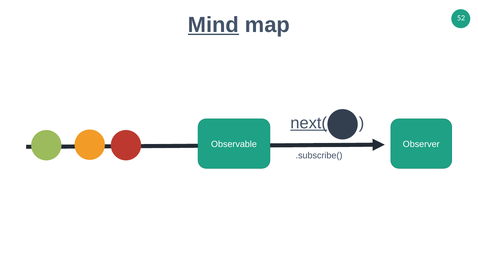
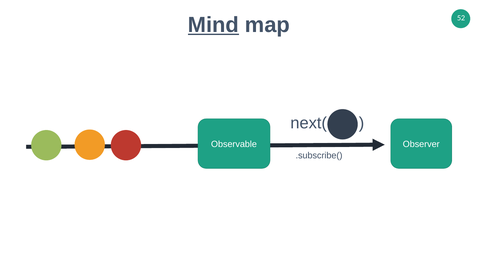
next( underline: present -> none
